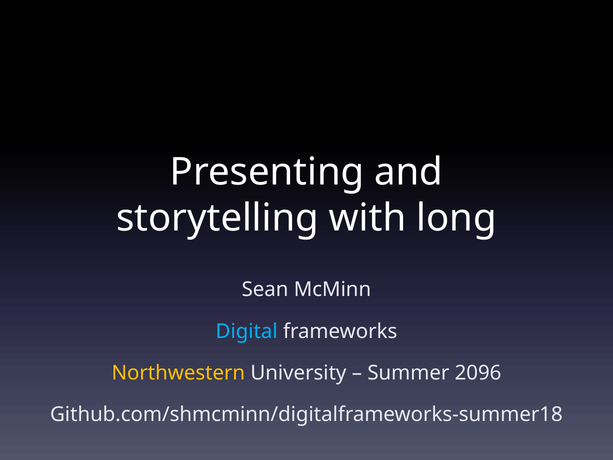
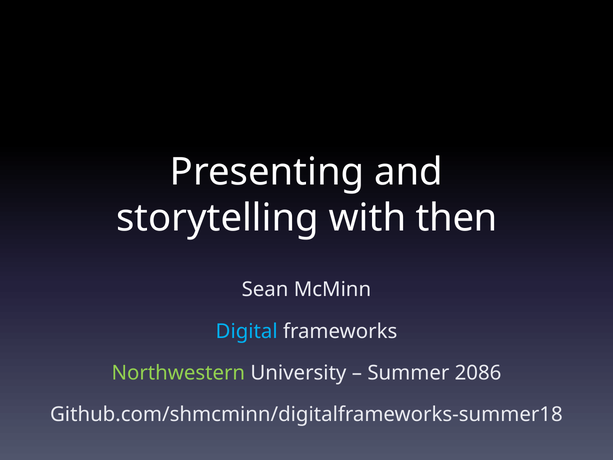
long: long -> then
Northwestern colour: yellow -> light green
2096: 2096 -> 2086
